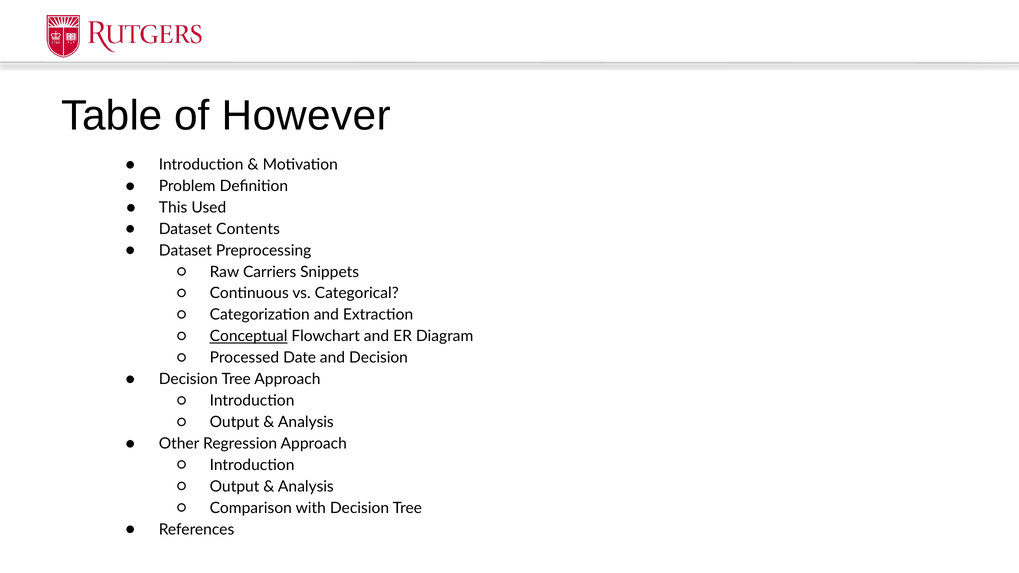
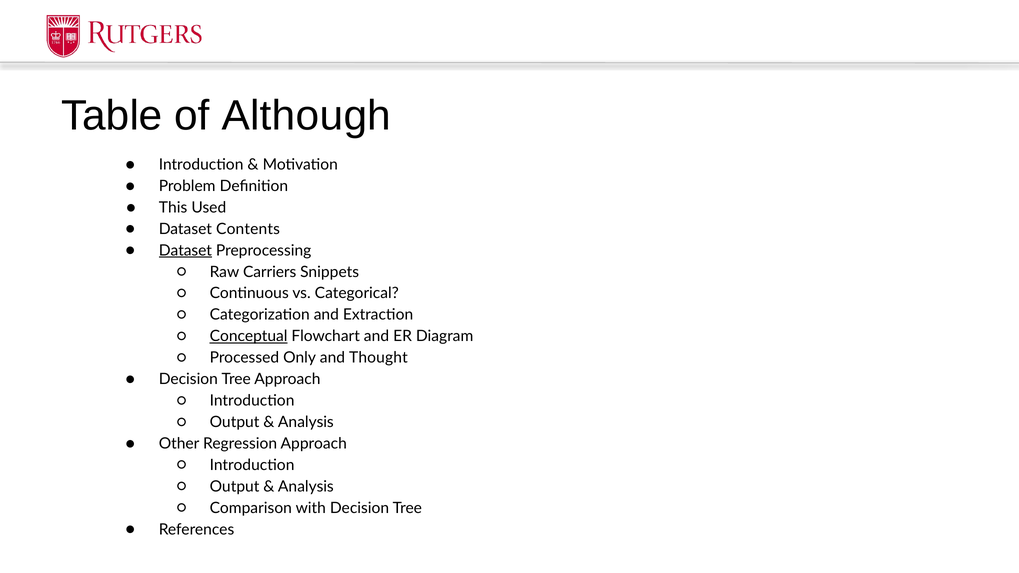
However: However -> Although
Dataset at (185, 251) underline: none -> present
Date: Date -> Only
and Decision: Decision -> Thought
